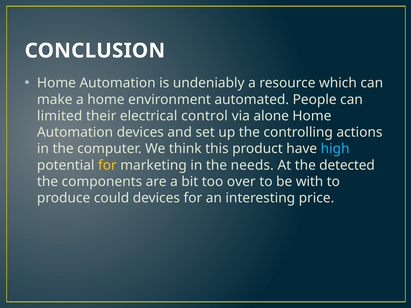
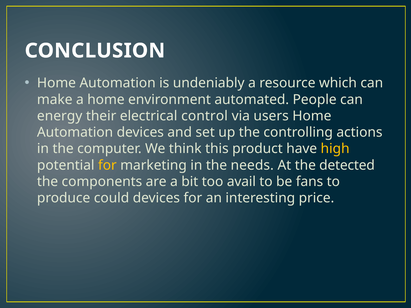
limited: limited -> energy
alone: alone -> users
high colour: light blue -> yellow
over: over -> avail
with: with -> fans
